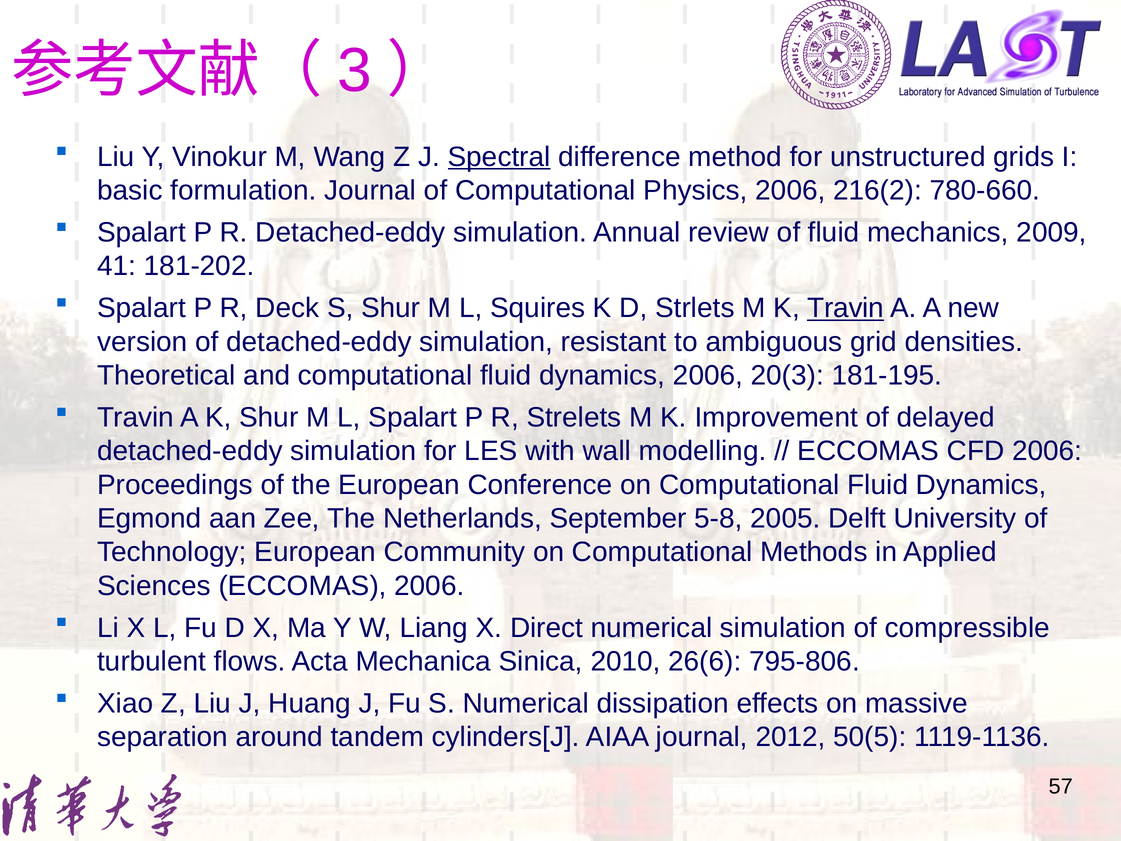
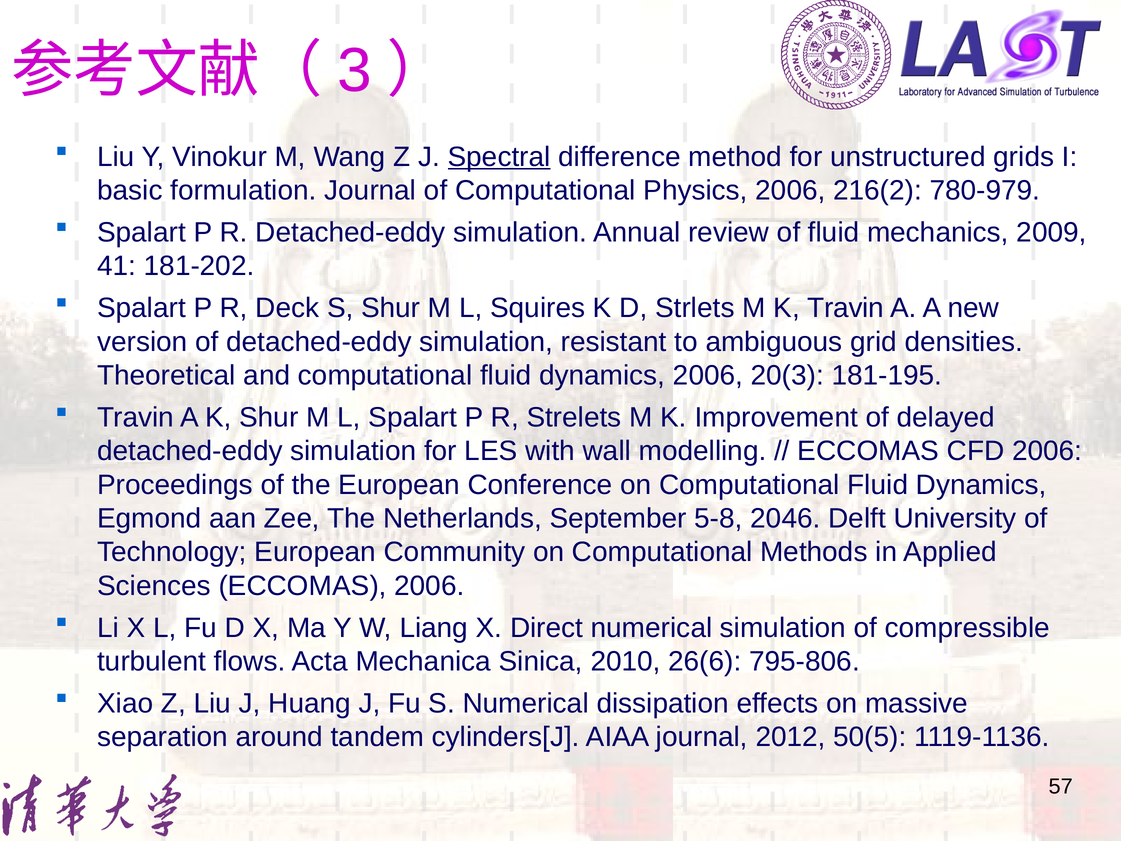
780-660: 780-660 -> 780-979
Travin at (846, 308) underline: present -> none
2005: 2005 -> 2046
